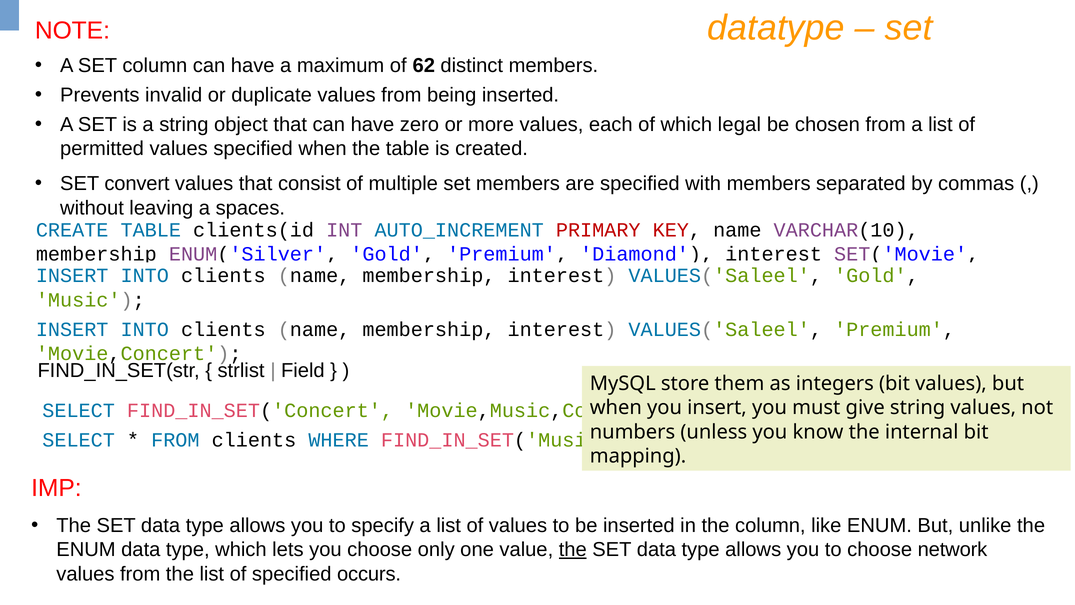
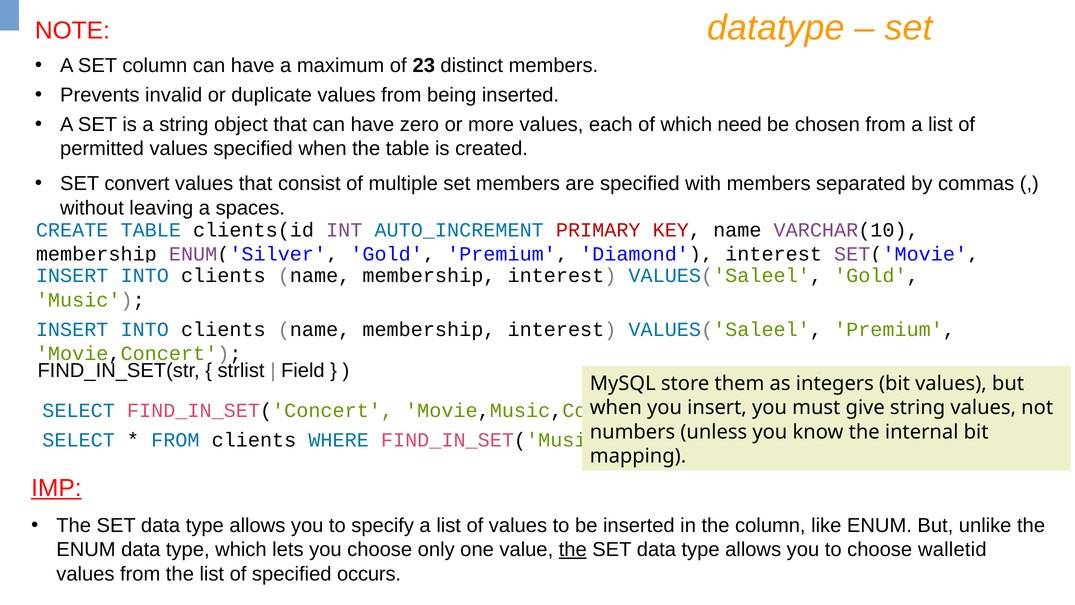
62: 62 -> 23
legal: legal -> need
IMP underline: none -> present
network: network -> walletid
